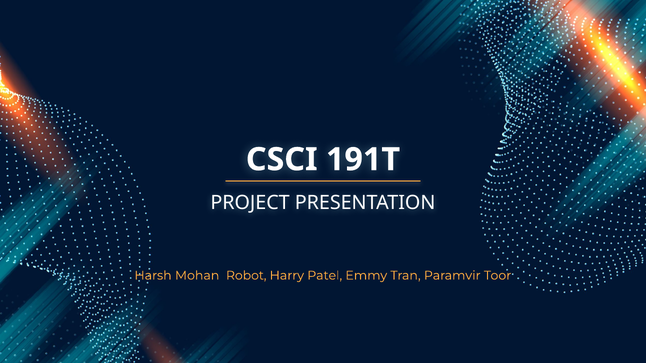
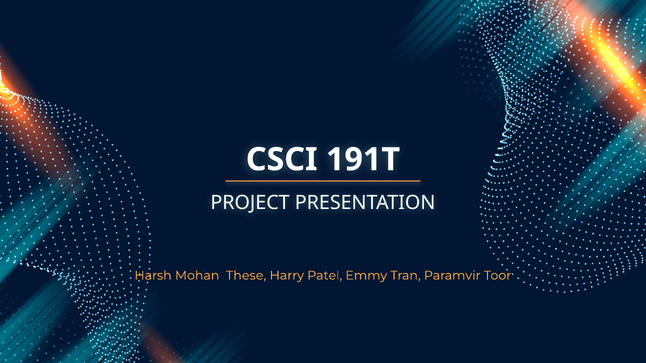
Robot: Robot -> These
